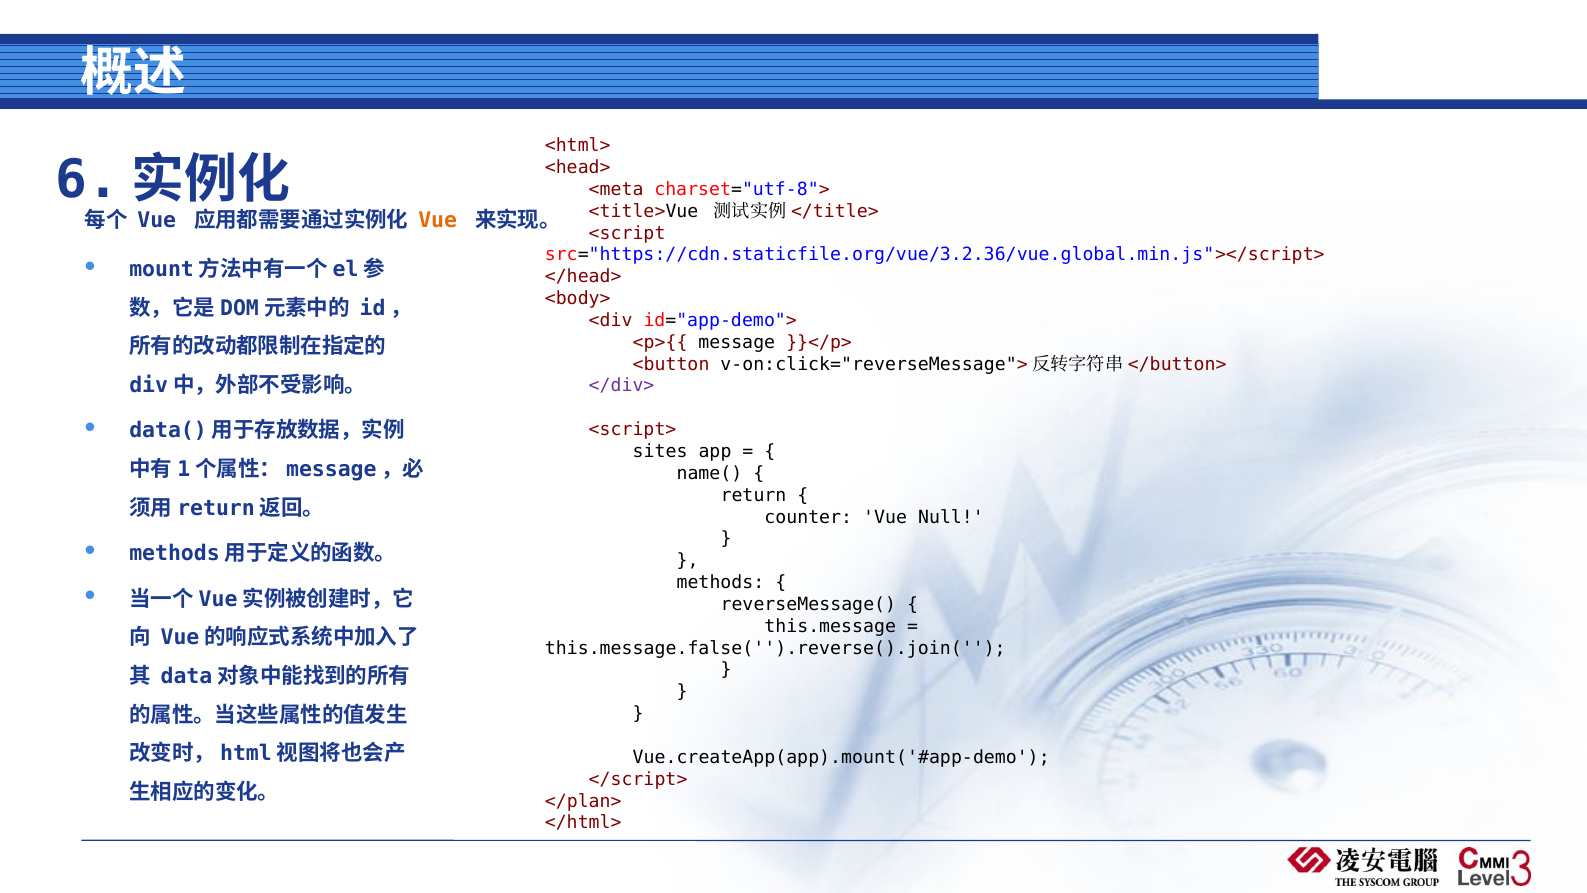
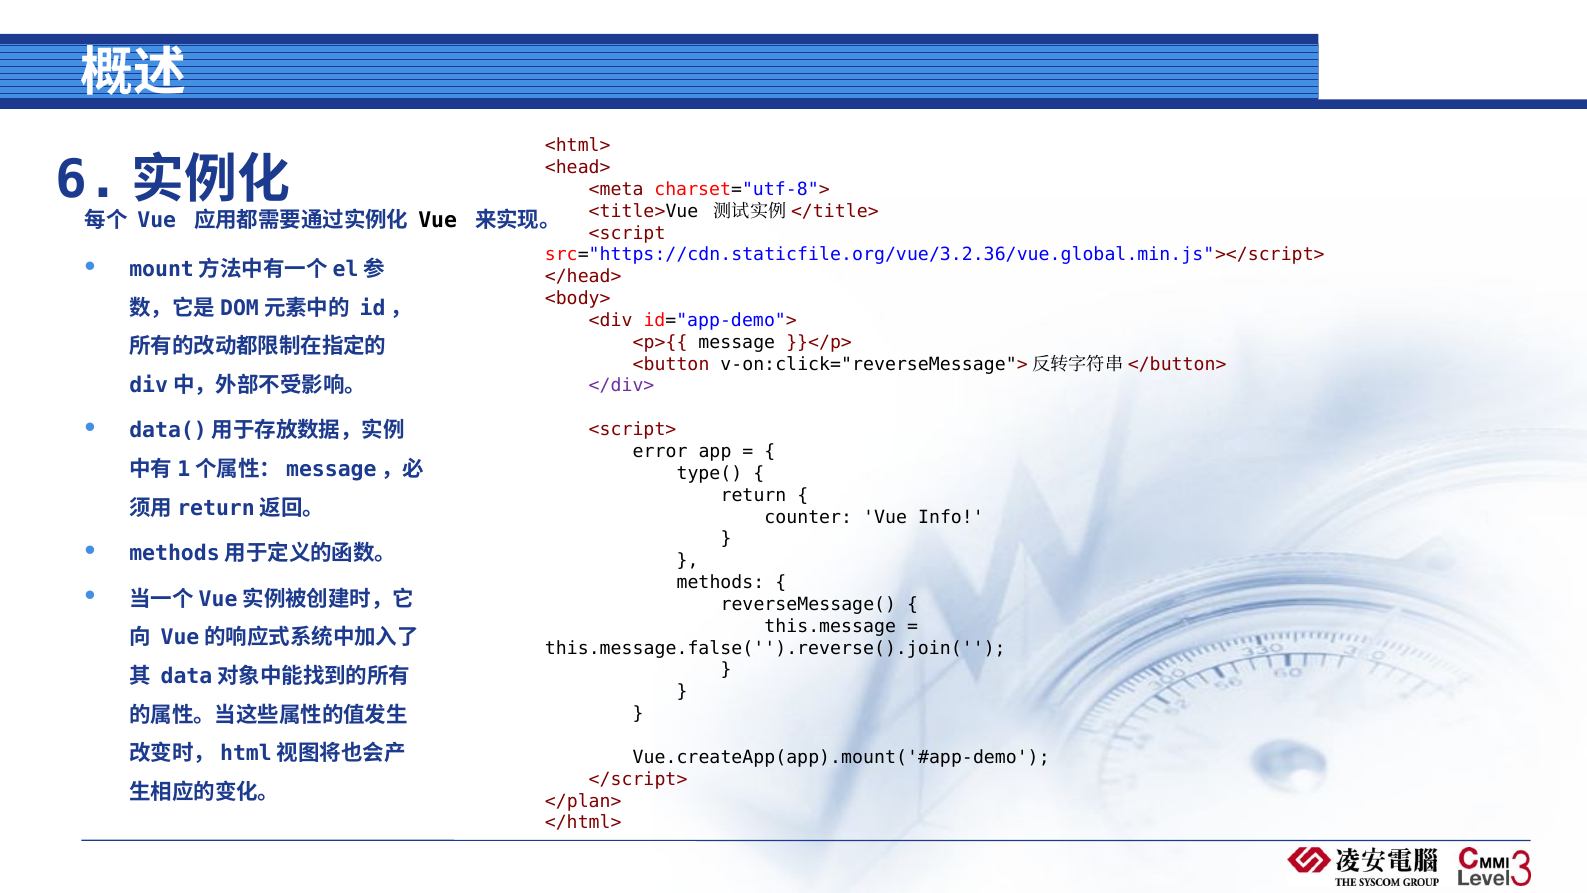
Vue at (438, 221) colour: orange -> black
sites: sites -> error
name(: name( -> type(
Null: Null -> Info
